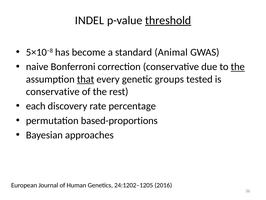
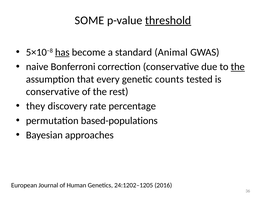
INDEL: INDEL -> SOME
has underline: none -> present
that underline: present -> none
groups: groups -> counts
each: each -> they
based-proportions: based-proportions -> based-populations
